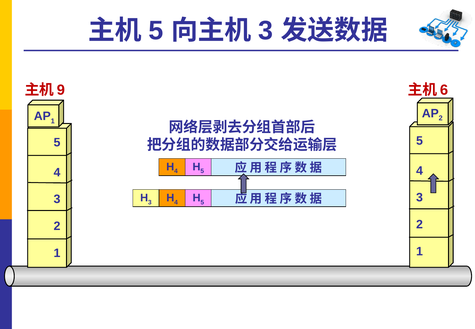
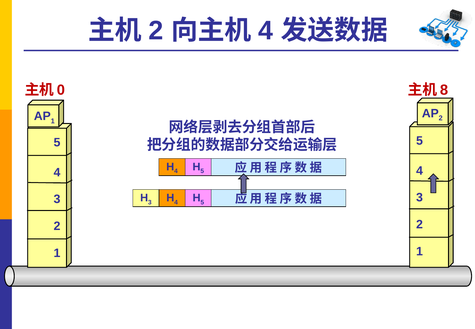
5 at (156, 31): 5 -> 2
3 at (266, 31): 3 -> 4
9: 9 -> 0
6: 6 -> 8
